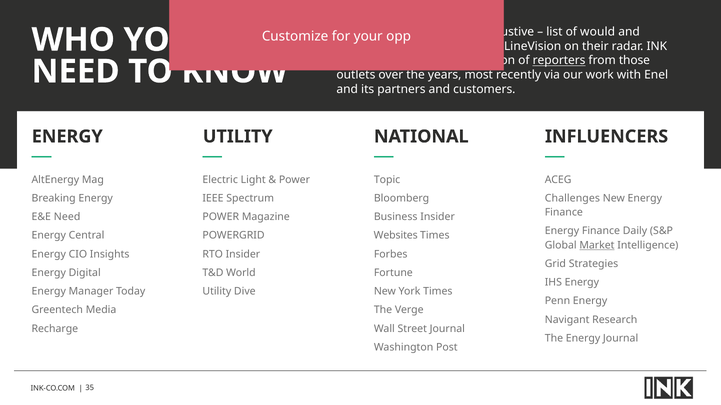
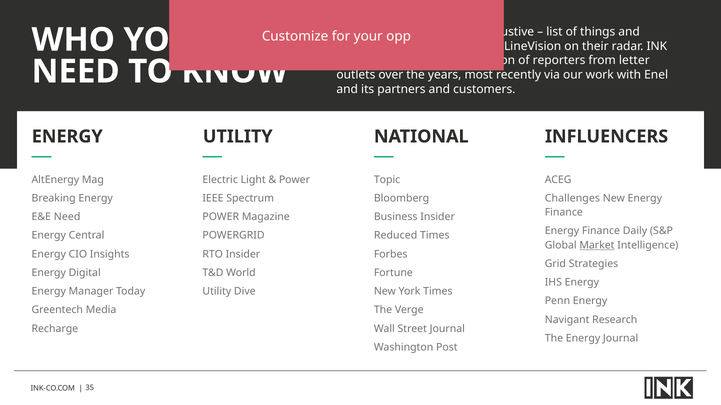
would: would -> things
reporters underline: present -> none
those: those -> letter
Websites: Websites -> Reduced
